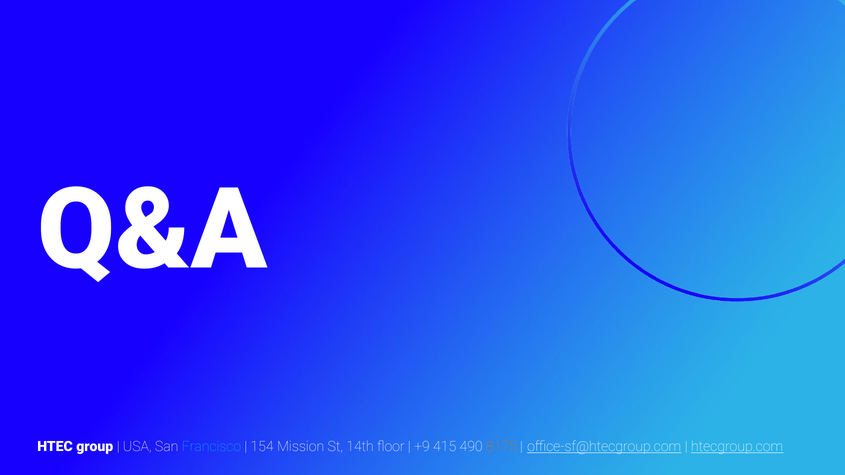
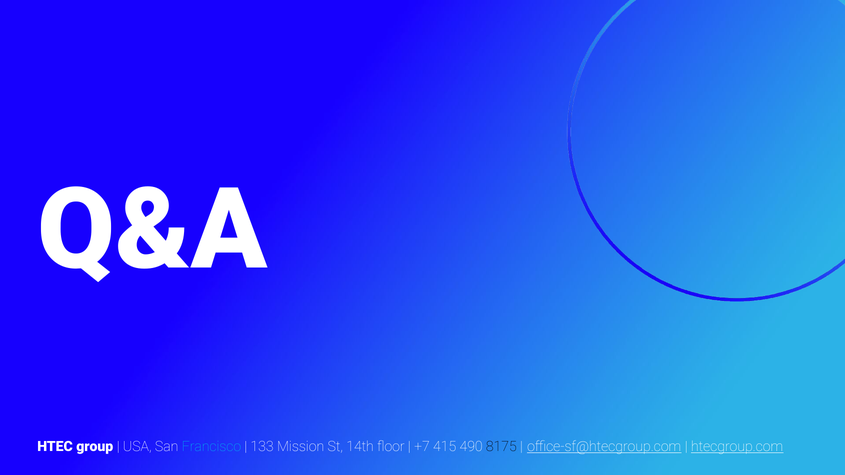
154: 154 -> 133
+9: +9 -> +7
8175 colour: orange -> black
